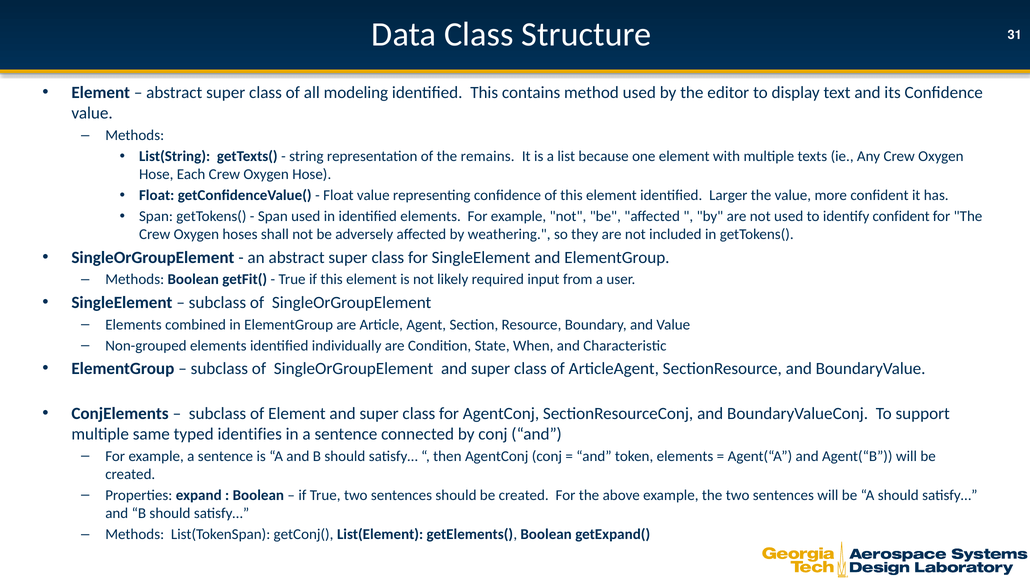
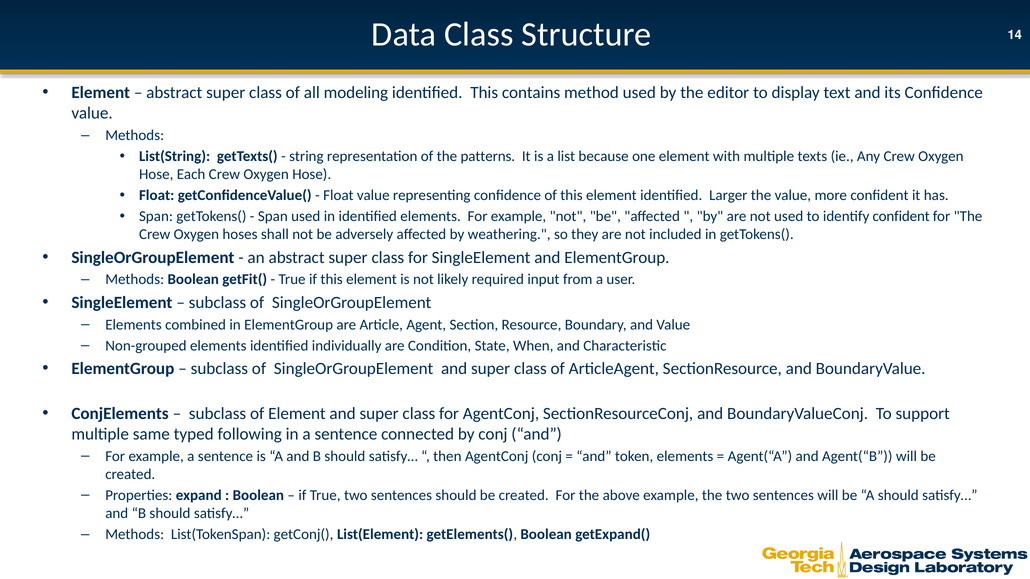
31: 31 -> 14
remains: remains -> patterns
identifies: identifies -> following
